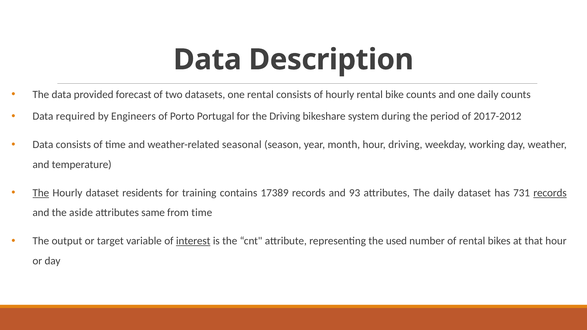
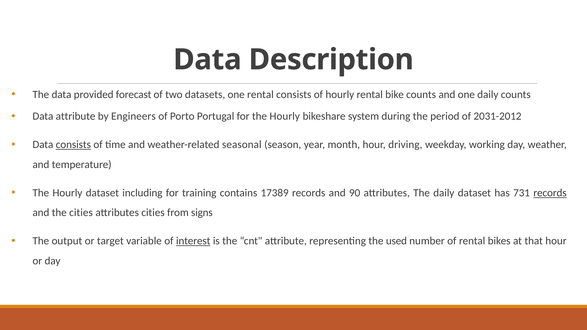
Data required: required -> attribute
for the Driving: Driving -> Hourly
2017-2012: 2017-2012 -> 2031-2012
consists at (73, 145) underline: none -> present
The at (41, 193) underline: present -> none
residents: residents -> including
93: 93 -> 90
the aside: aside -> cities
attributes same: same -> cities
from time: time -> signs
